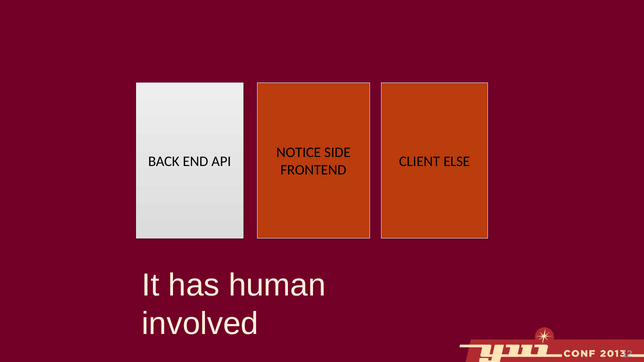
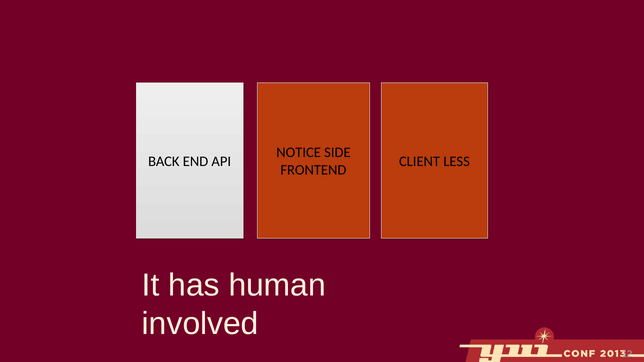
ELSE: ELSE -> LESS
